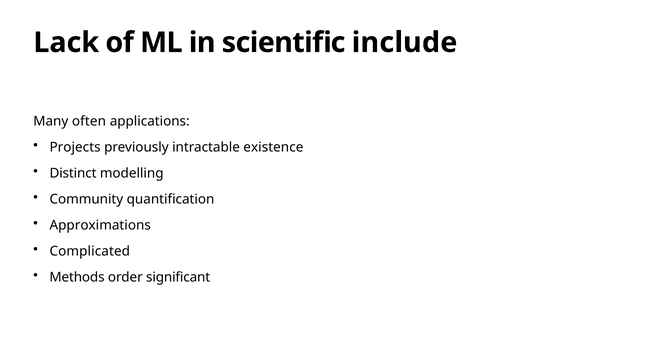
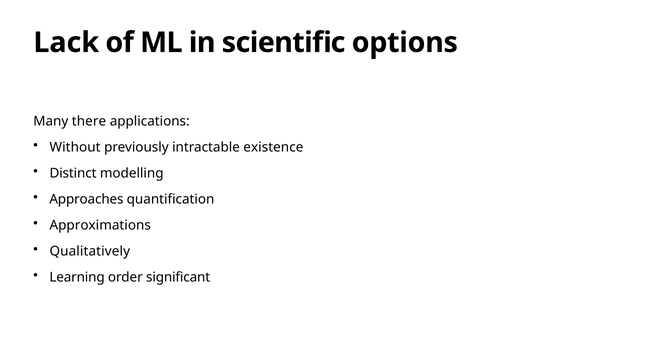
include: include -> options
often: often -> there
Projects: Projects -> Without
Community: Community -> Approaches
Complicated: Complicated -> Qualitatively
Methods: Methods -> Learning
